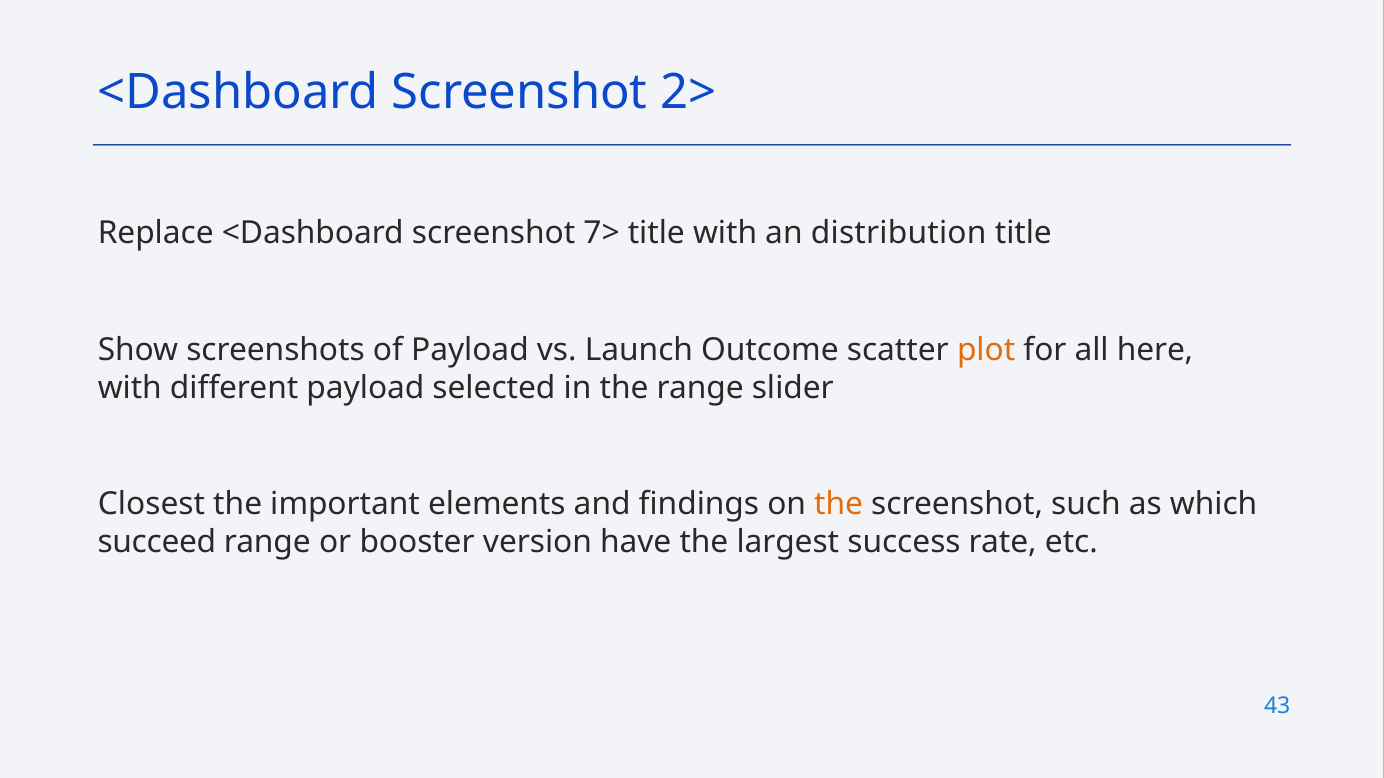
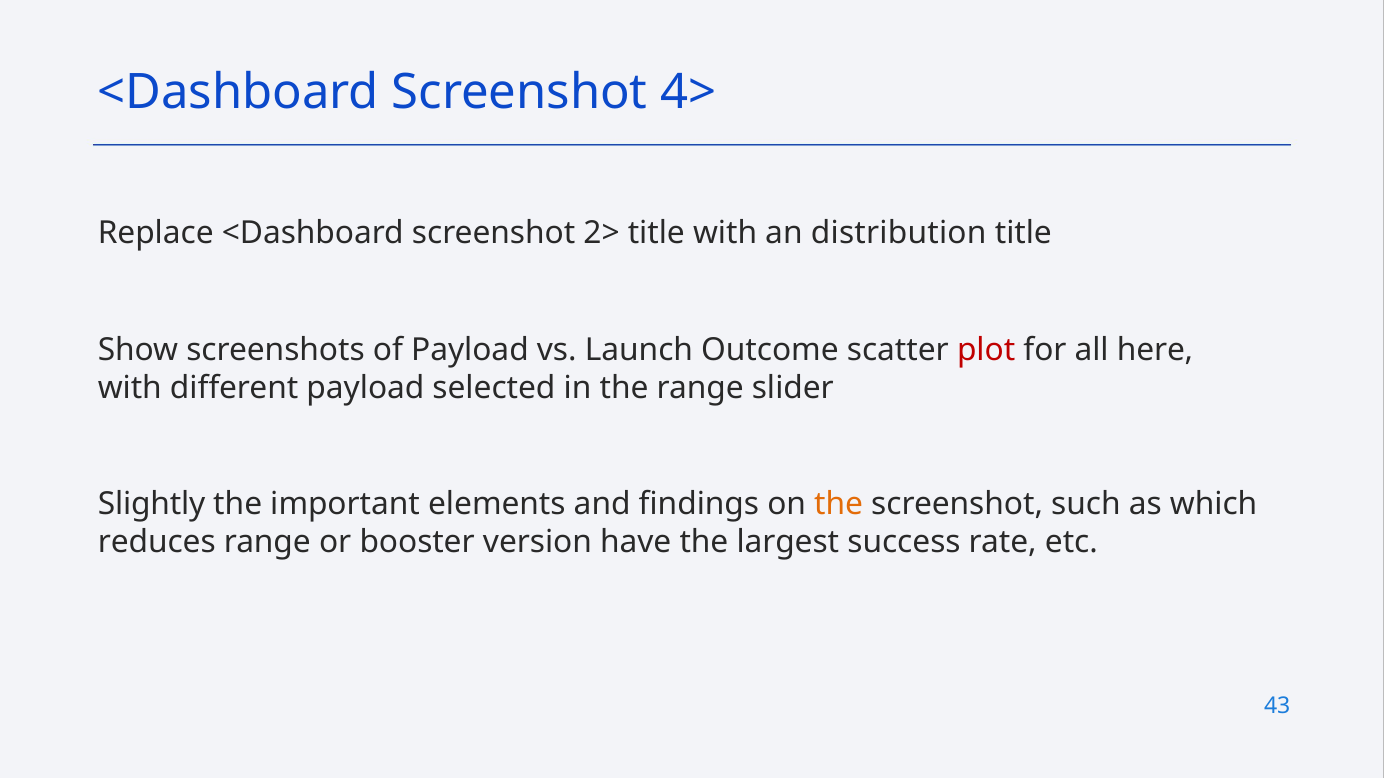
2>: 2> -> 4>
7>: 7> -> 2>
plot colour: orange -> red
Closest: Closest -> Slightly
succeed: succeed -> reduces
